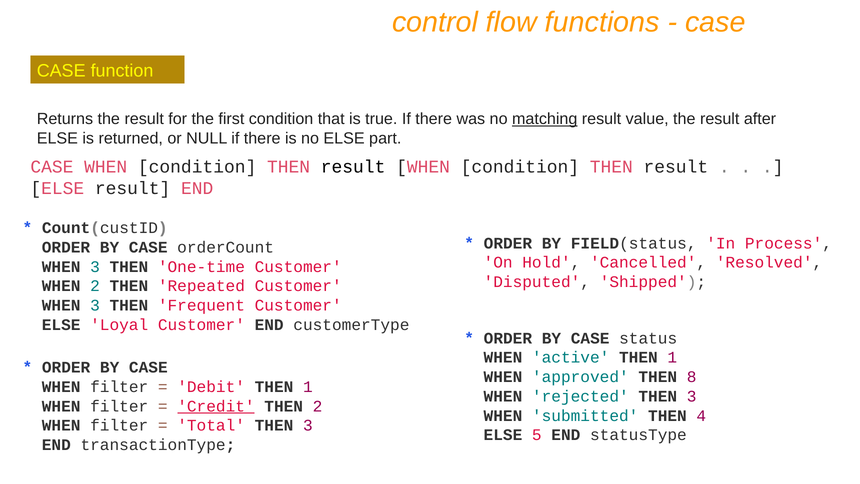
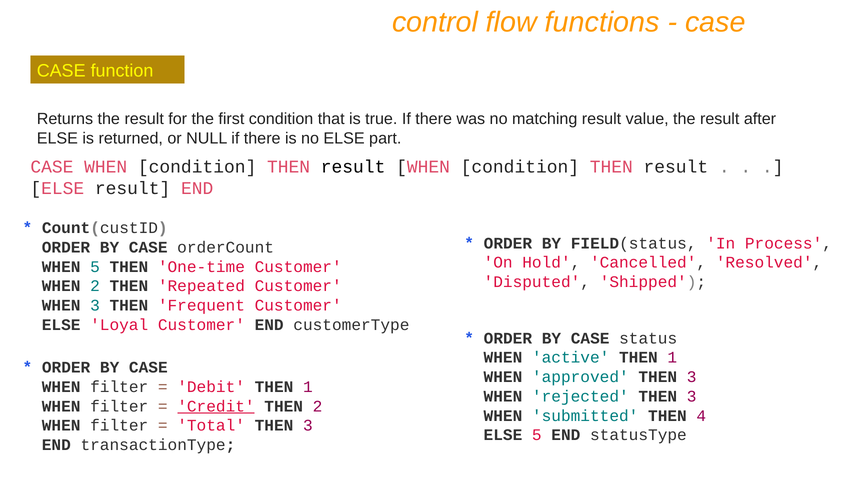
matching underline: present -> none
3 at (95, 267): 3 -> 5
approved THEN 8: 8 -> 3
